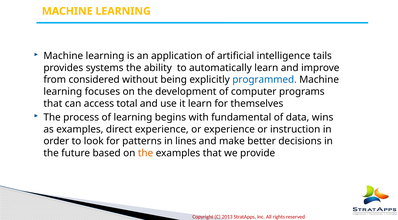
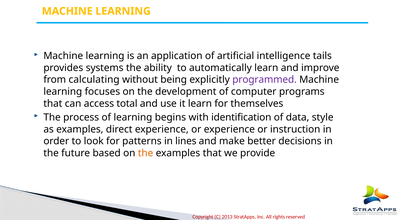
considered: considered -> calculating
programmed colour: blue -> purple
fundamental: fundamental -> identification
wins: wins -> style
